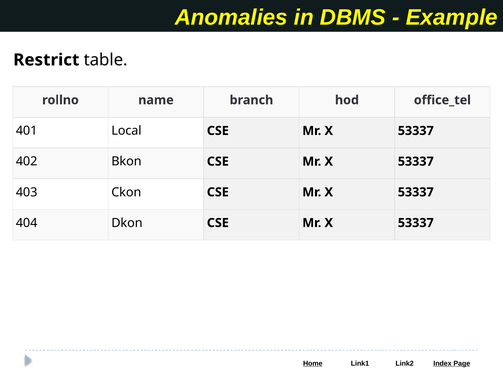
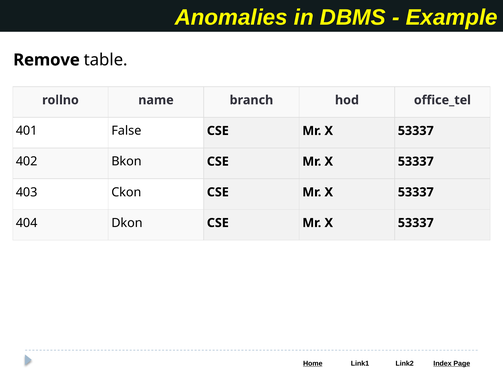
Restrict: Restrict -> Remove
Local: Local -> False
